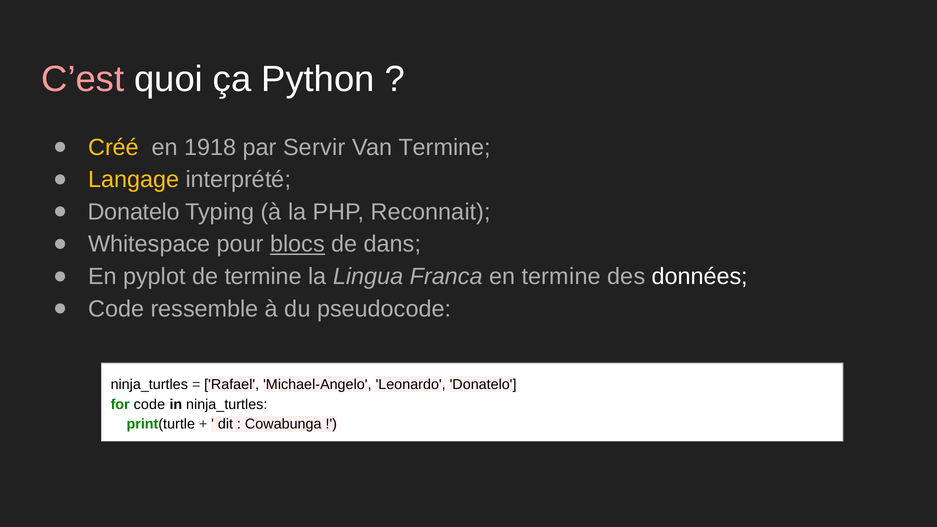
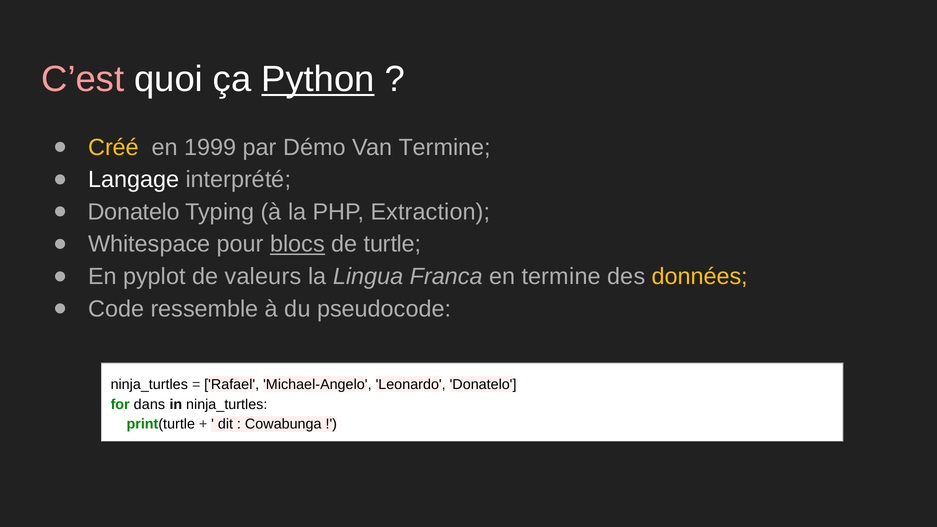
Python underline: none -> present
1918: 1918 -> 1999
Servir: Servir -> Démo
Langage colour: yellow -> white
Reconnait: Reconnait -> Extraction
dans: dans -> turtle
de termine: termine -> valeurs
données colour: white -> yellow
for code: code -> dans
